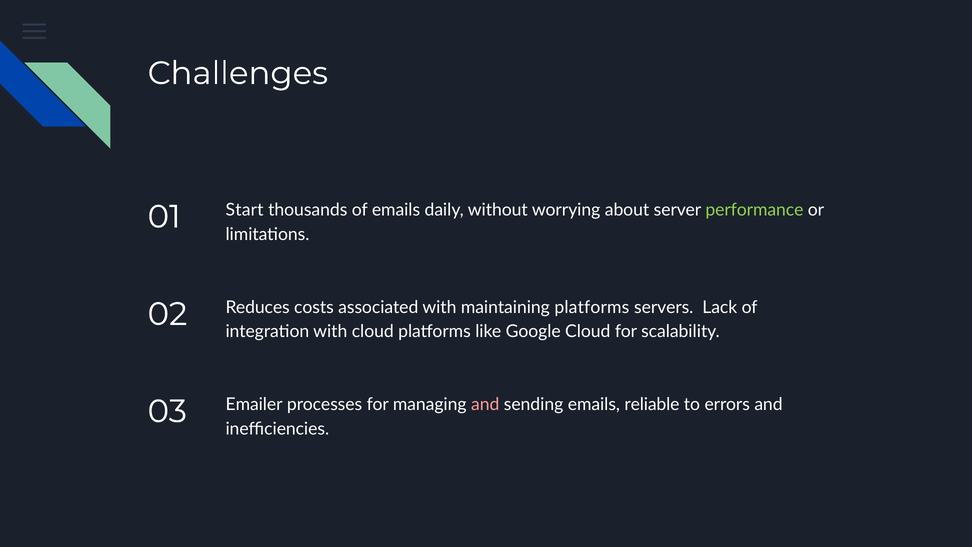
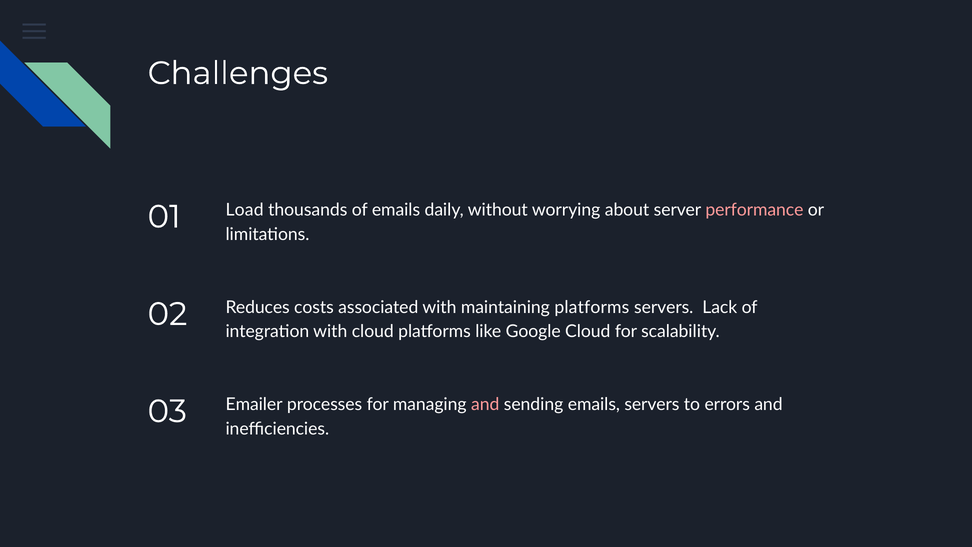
Start: Start -> Load
performance colour: light green -> pink
emails reliable: reliable -> servers
